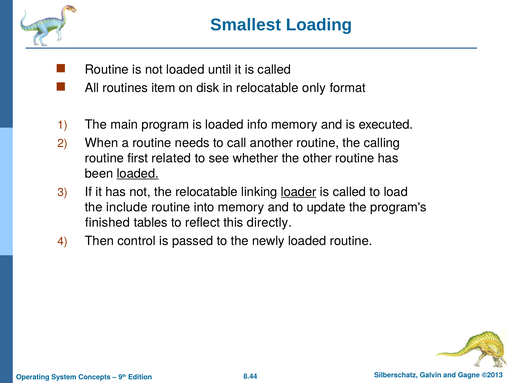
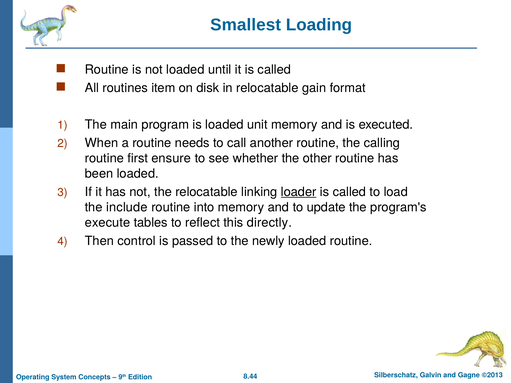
only: only -> gain
info: info -> unit
related: related -> ensure
loaded at (138, 174) underline: present -> none
finished: finished -> execute
